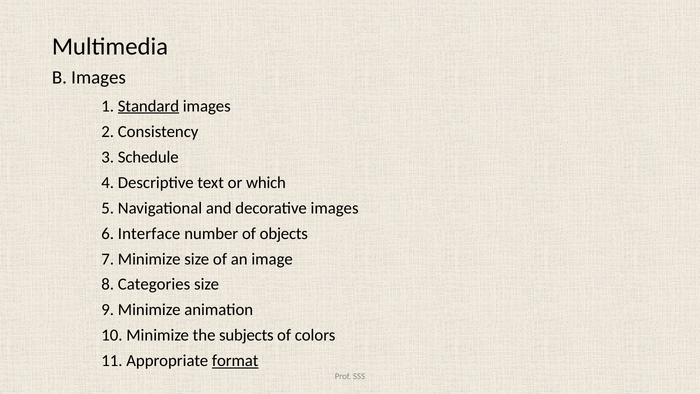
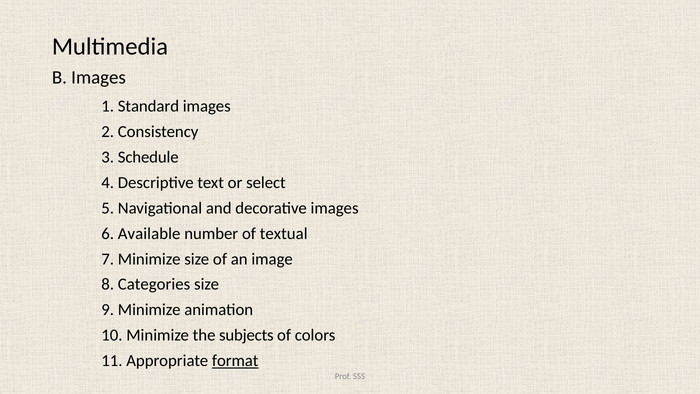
Standard underline: present -> none
which: which -> select
Interface: Interface -> Available
objects: objects -> textual
